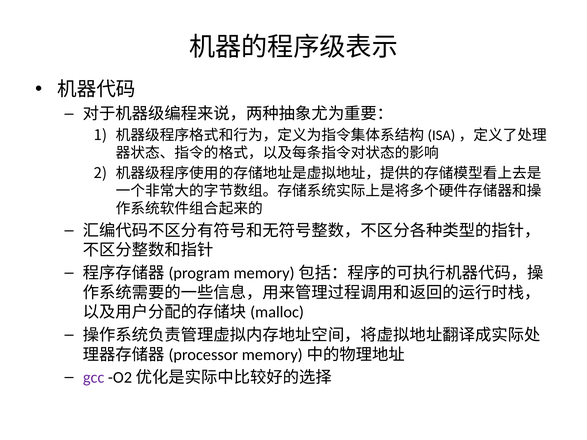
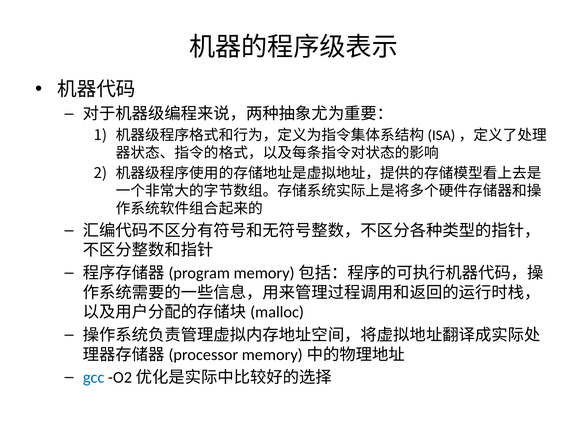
gcc colour: purple -> blue
